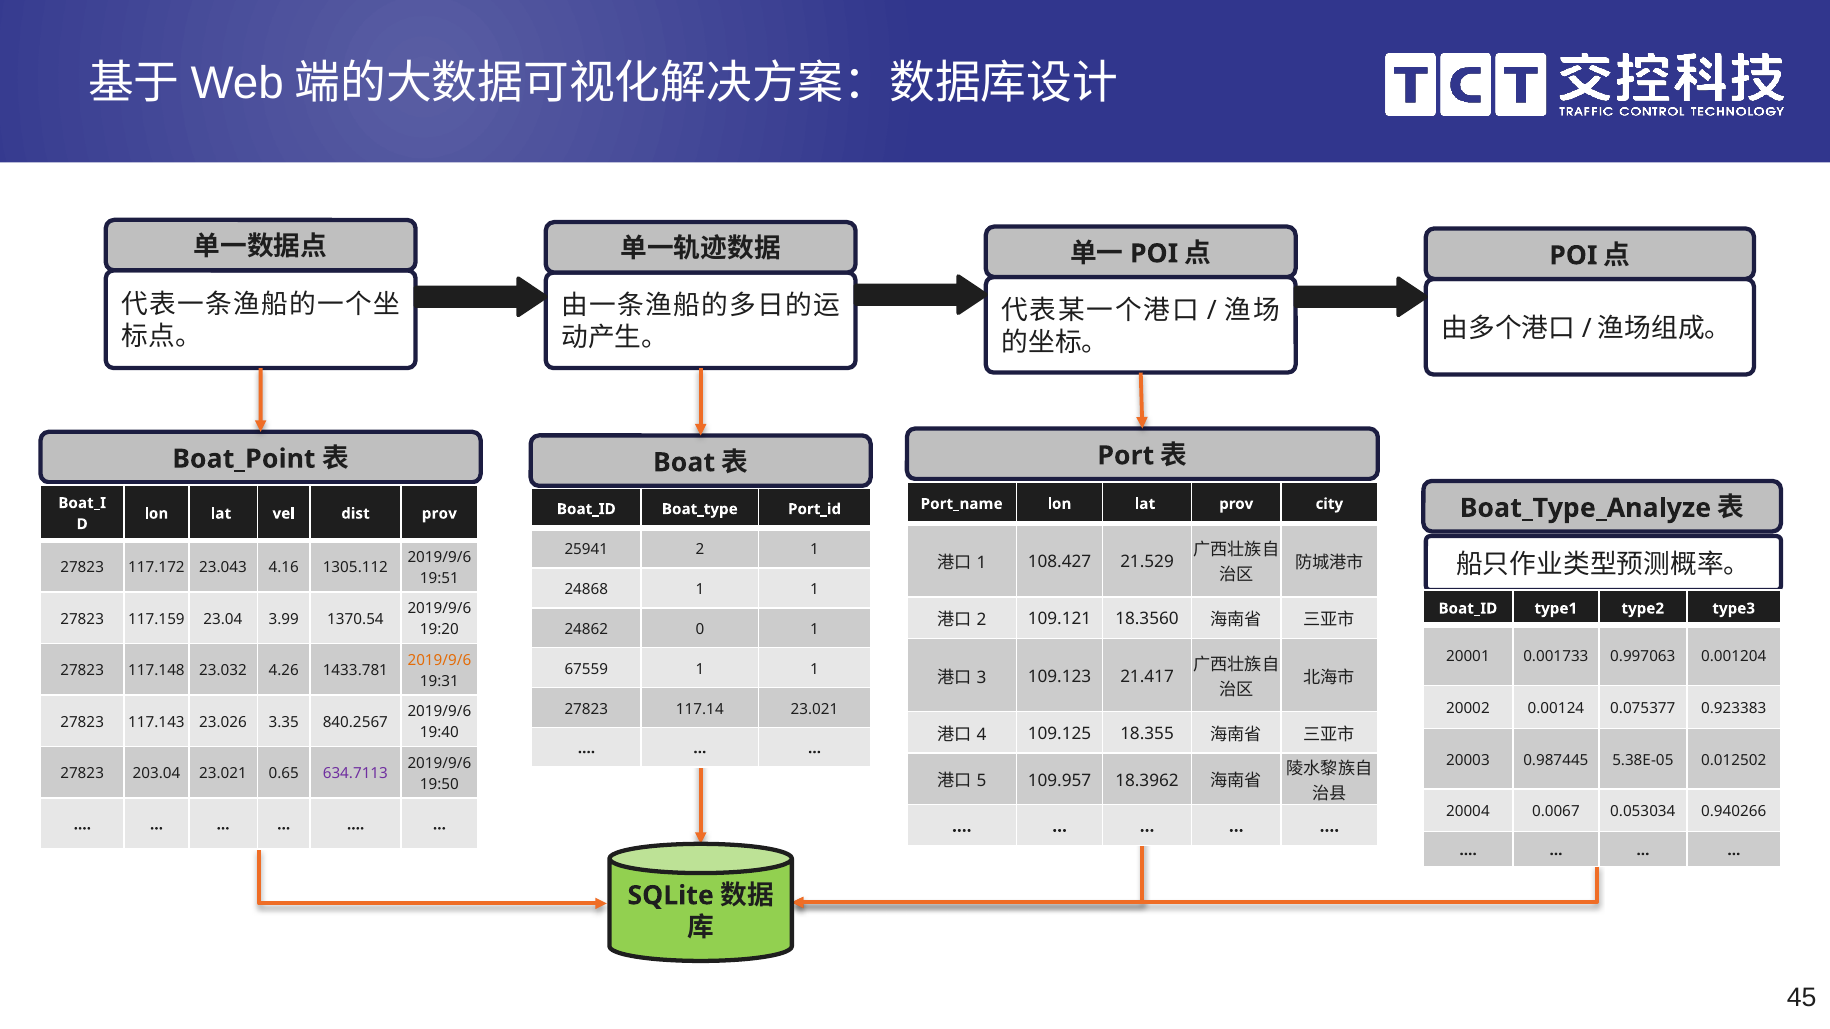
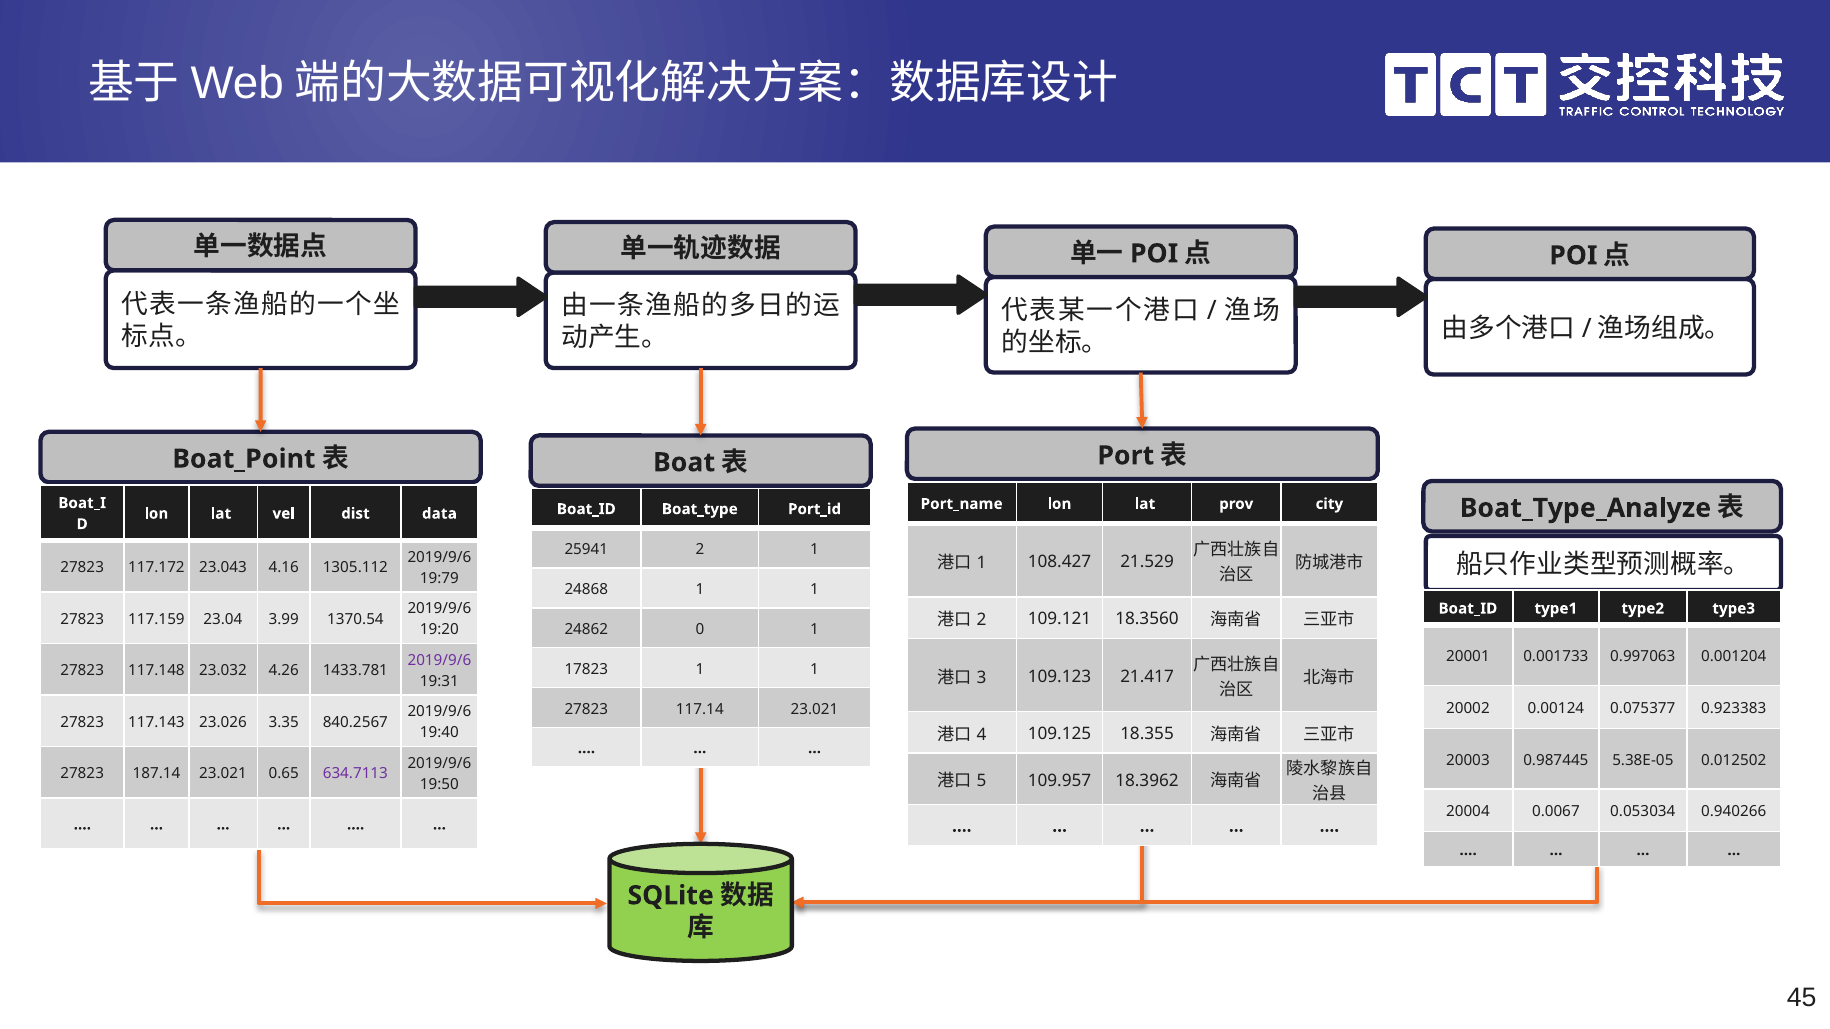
dist prov: prov -> data
19:51: 19:51 -> 19:79
2019/9/6 at (439, 661) colour: orange -> purple
67559: 67559 -> 17823
203.04: 203.04 -> 187.14
